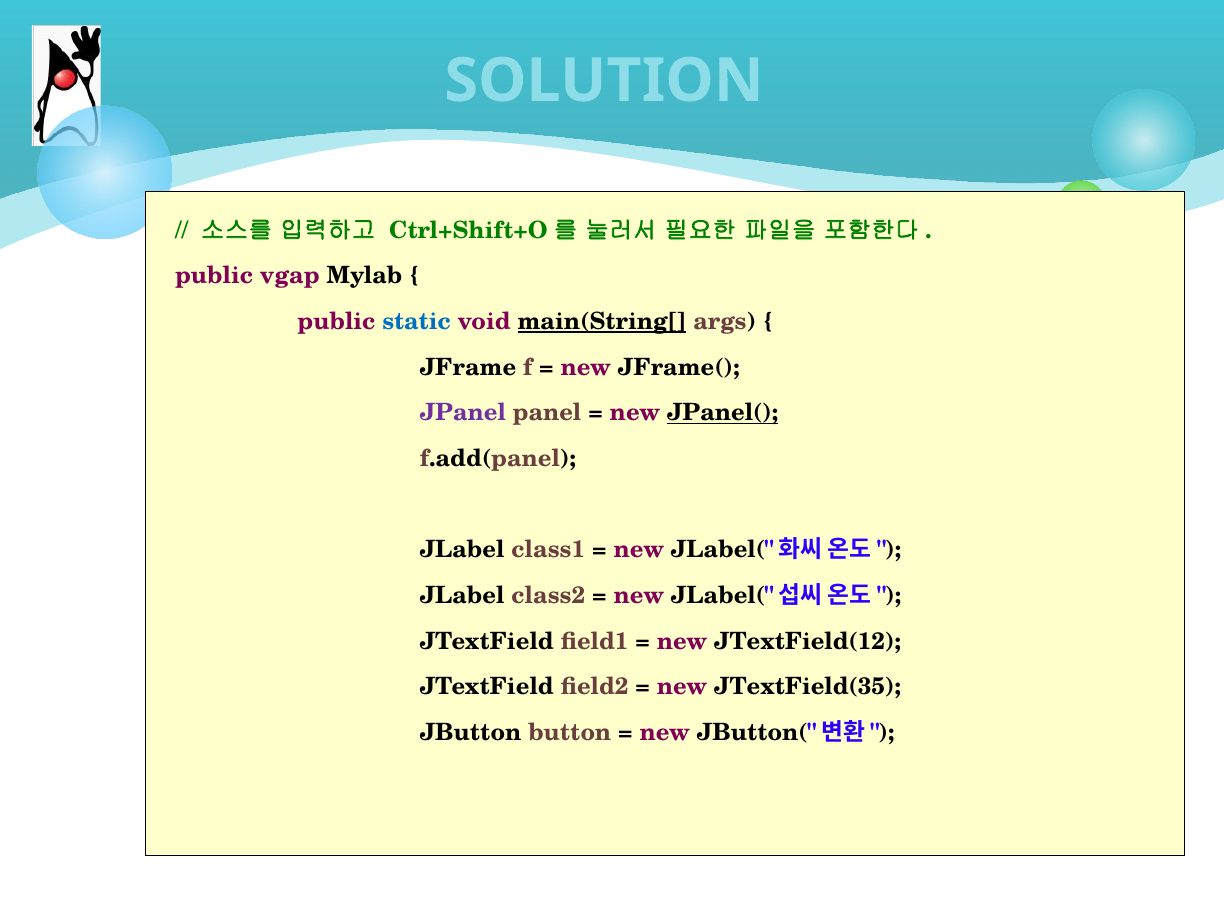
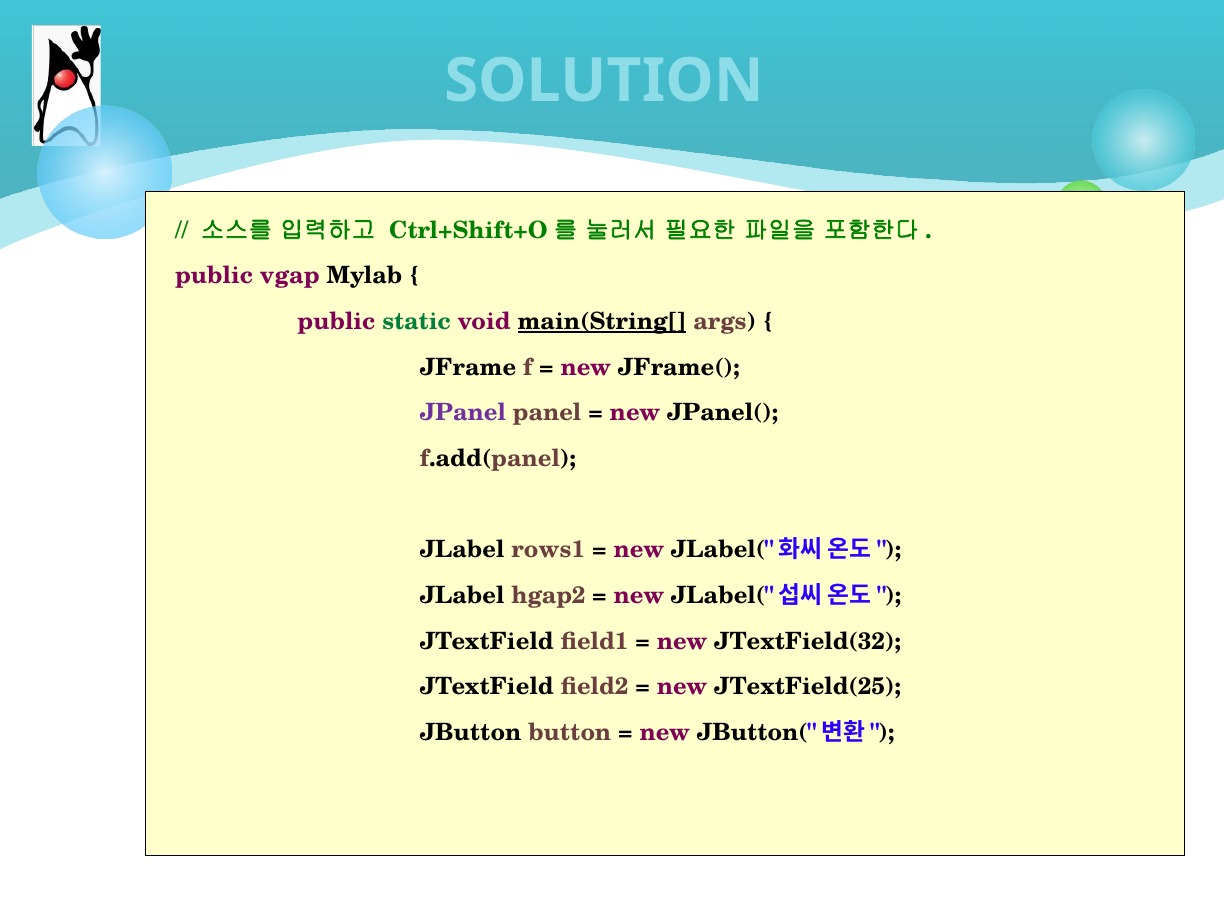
static colour: blue -> green
JPanel( underline: present -> none
class1: class1 -> rows1
class2: class2 -> hgap2
JTextField(12: JTextField(12 -> JTextField(32
JTextField(35: JTextField(35 -> JTextField(25
